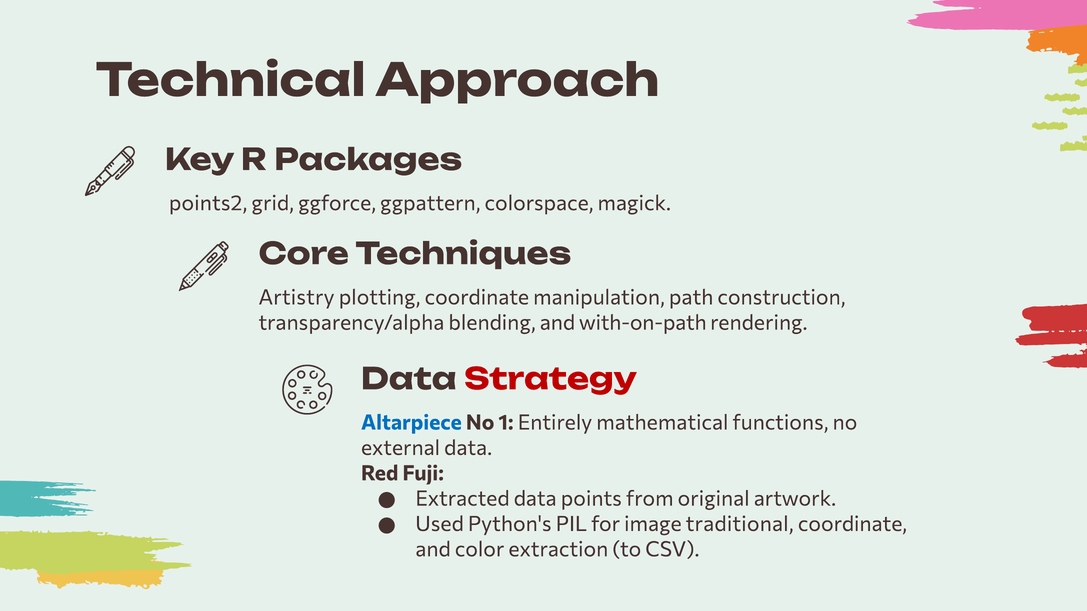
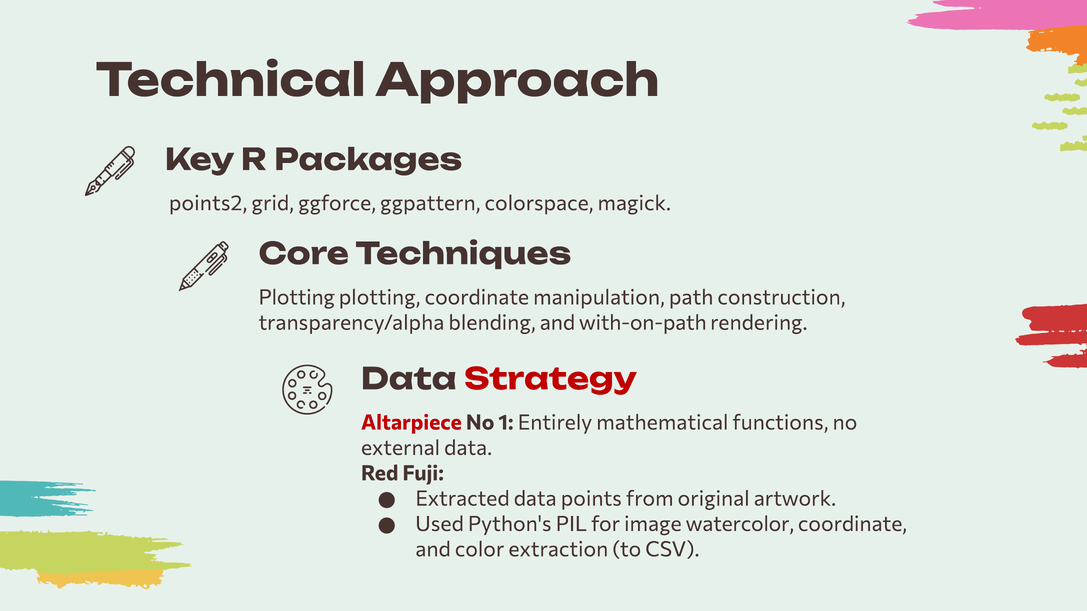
Artistry at (297, 298): Artistry -> Plotting
Altarpiece colour: blue -> red
traditional: traditional -> watercolor
